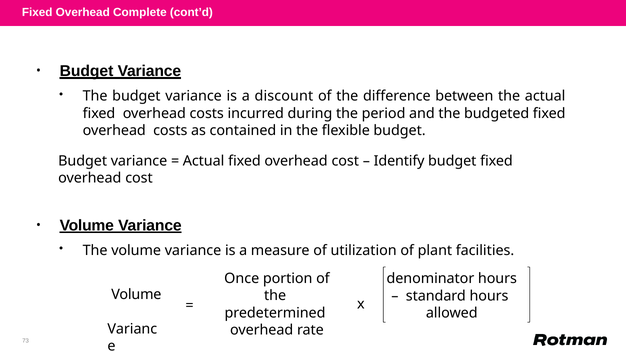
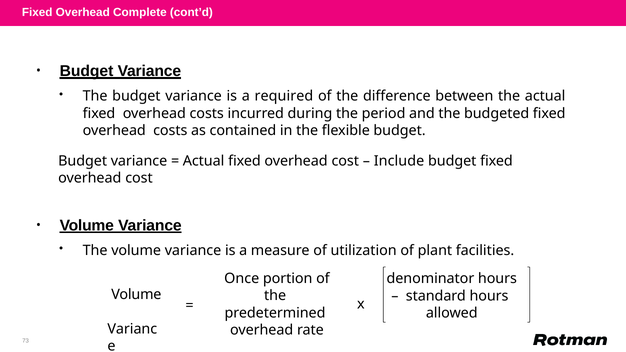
discount: discount -> required
Identify: Identify -> Include
